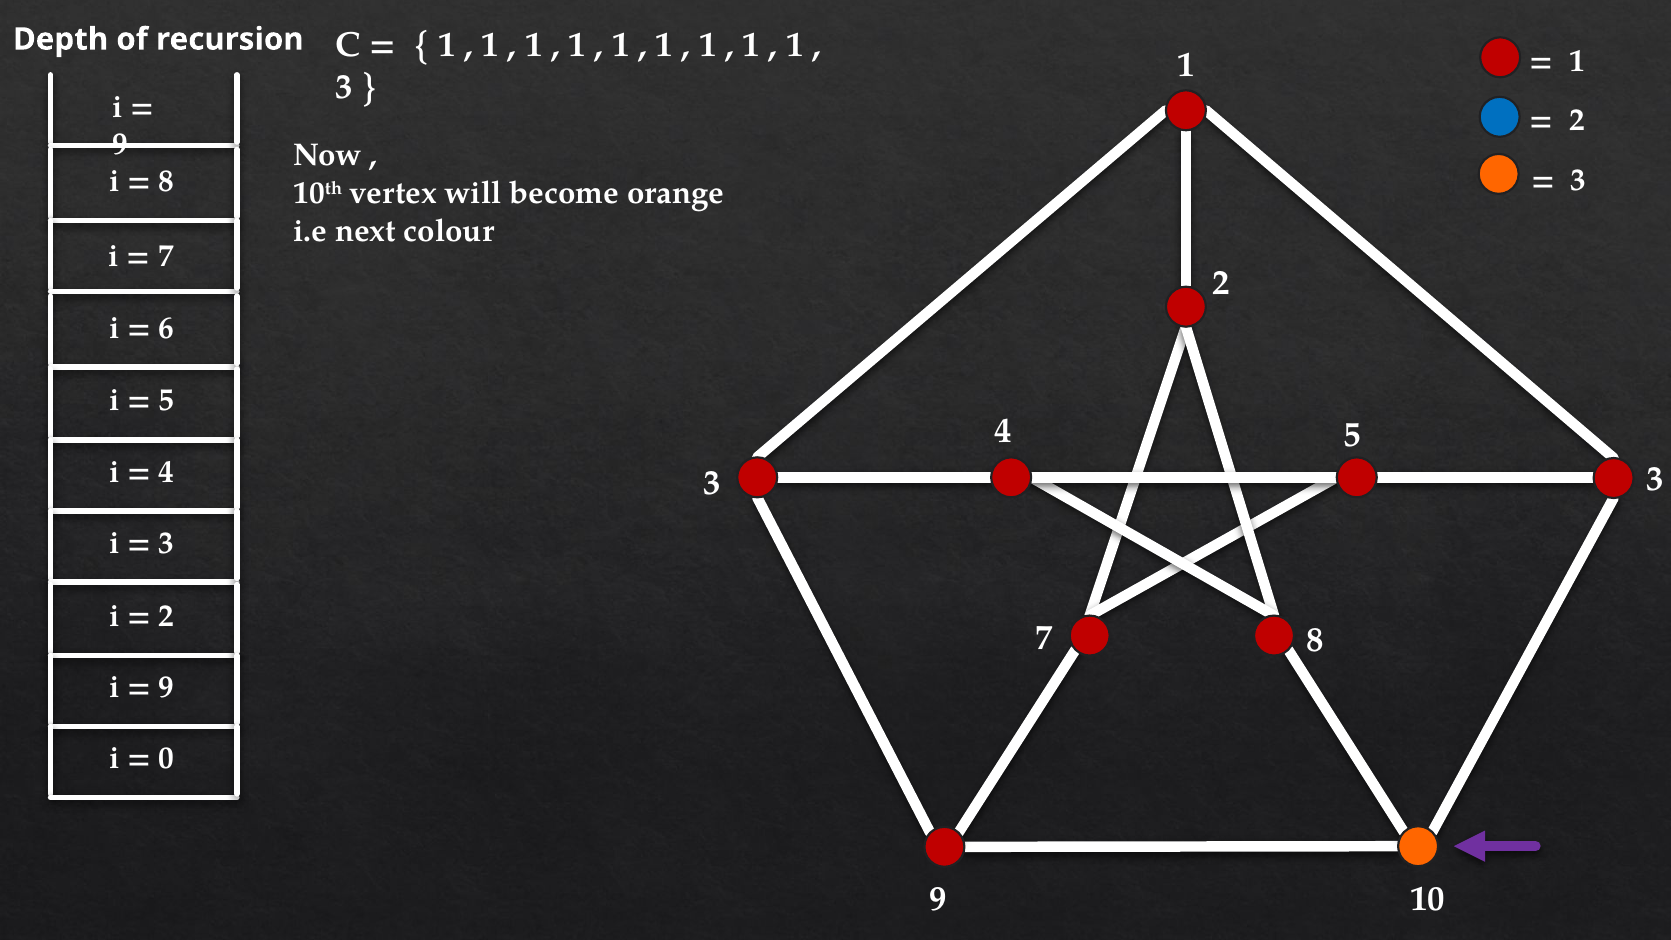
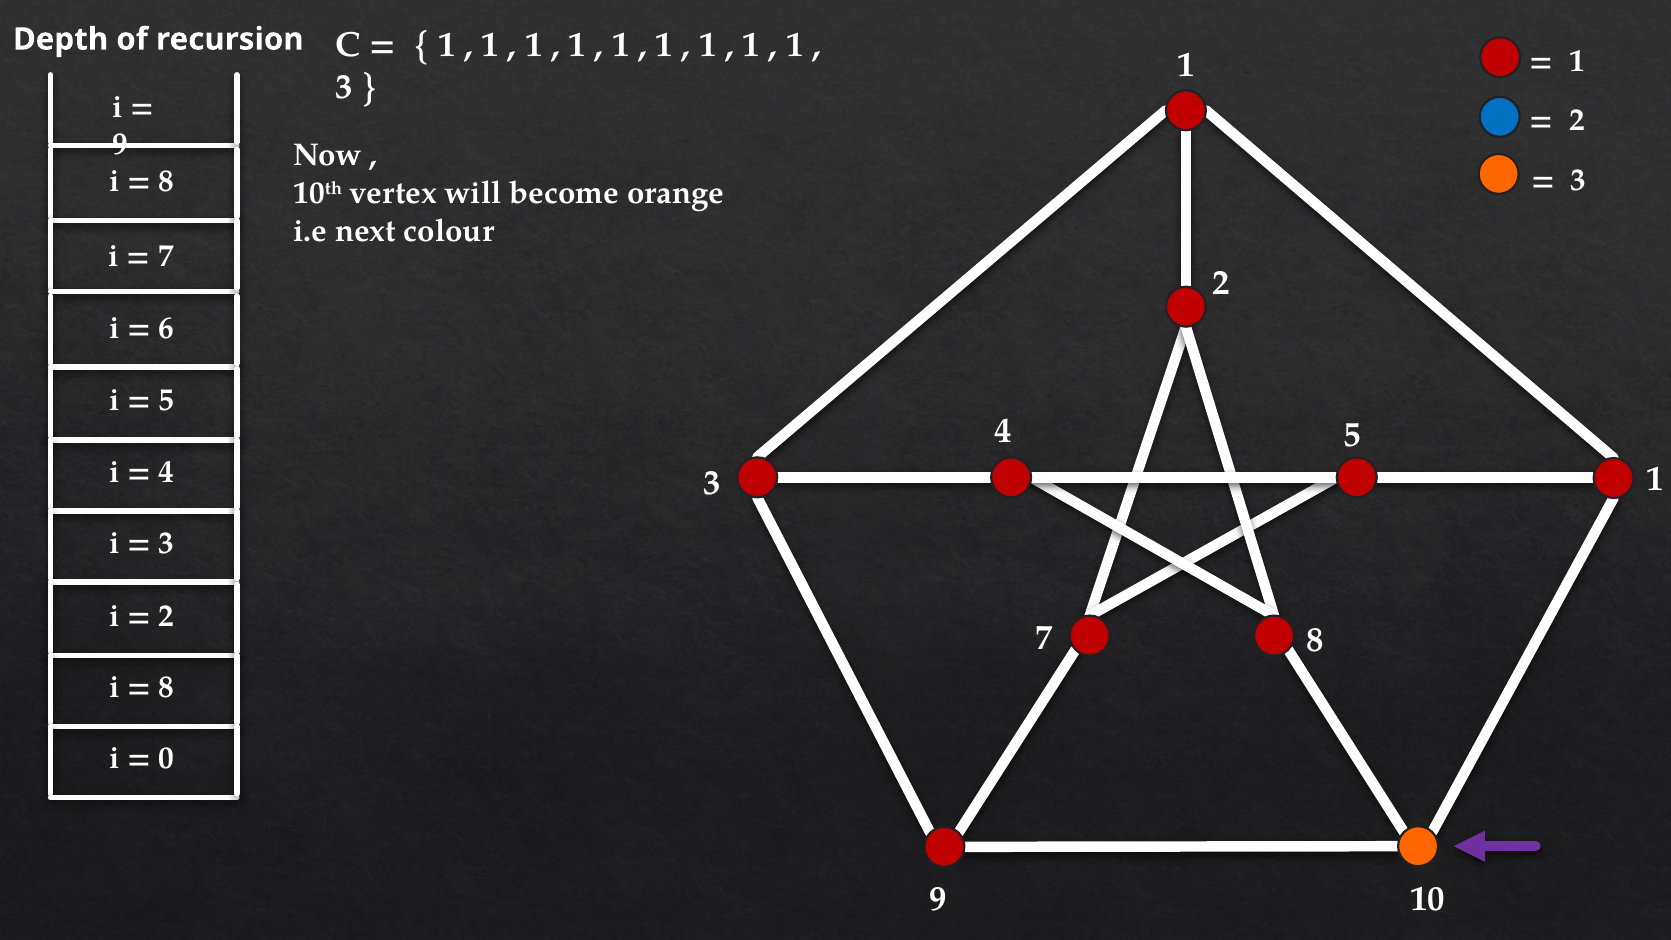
3 3: 3 -> 1
9 at (167, 687): 9 -> 8
